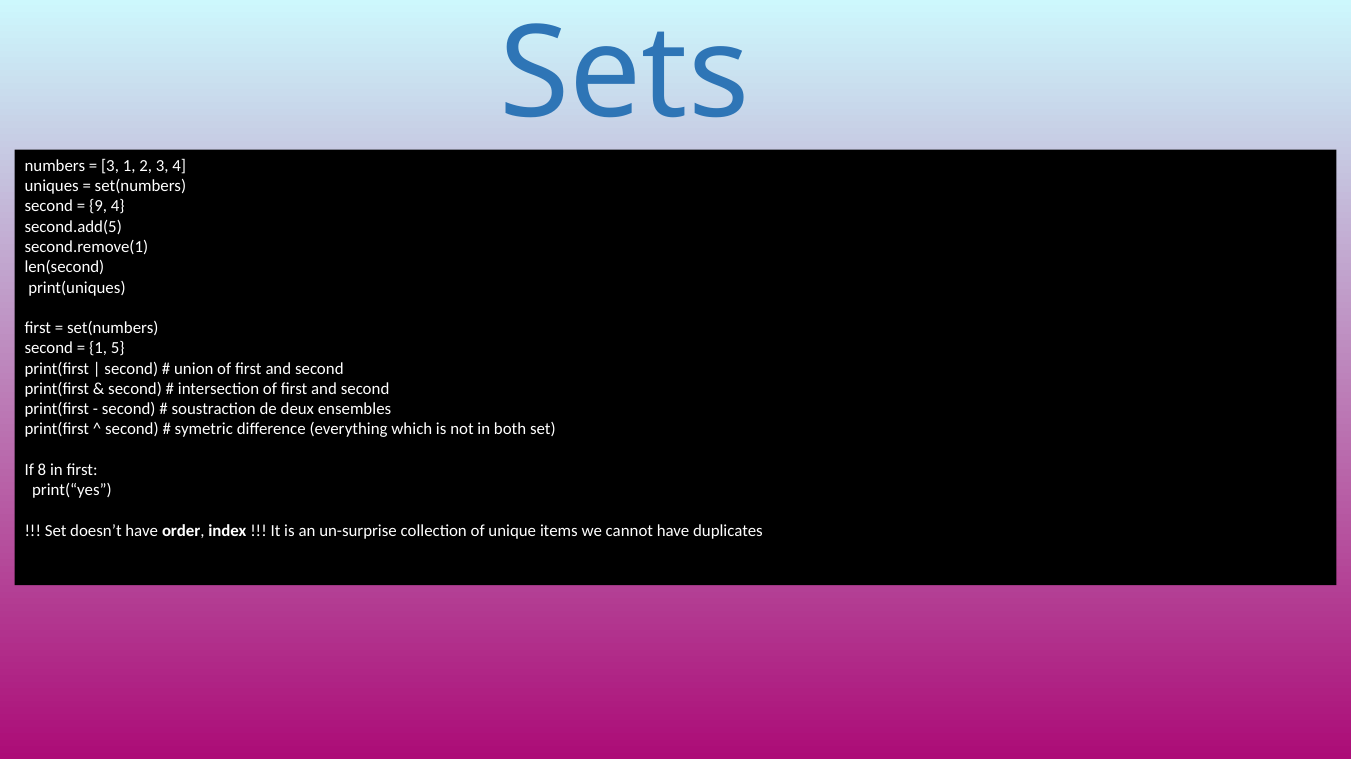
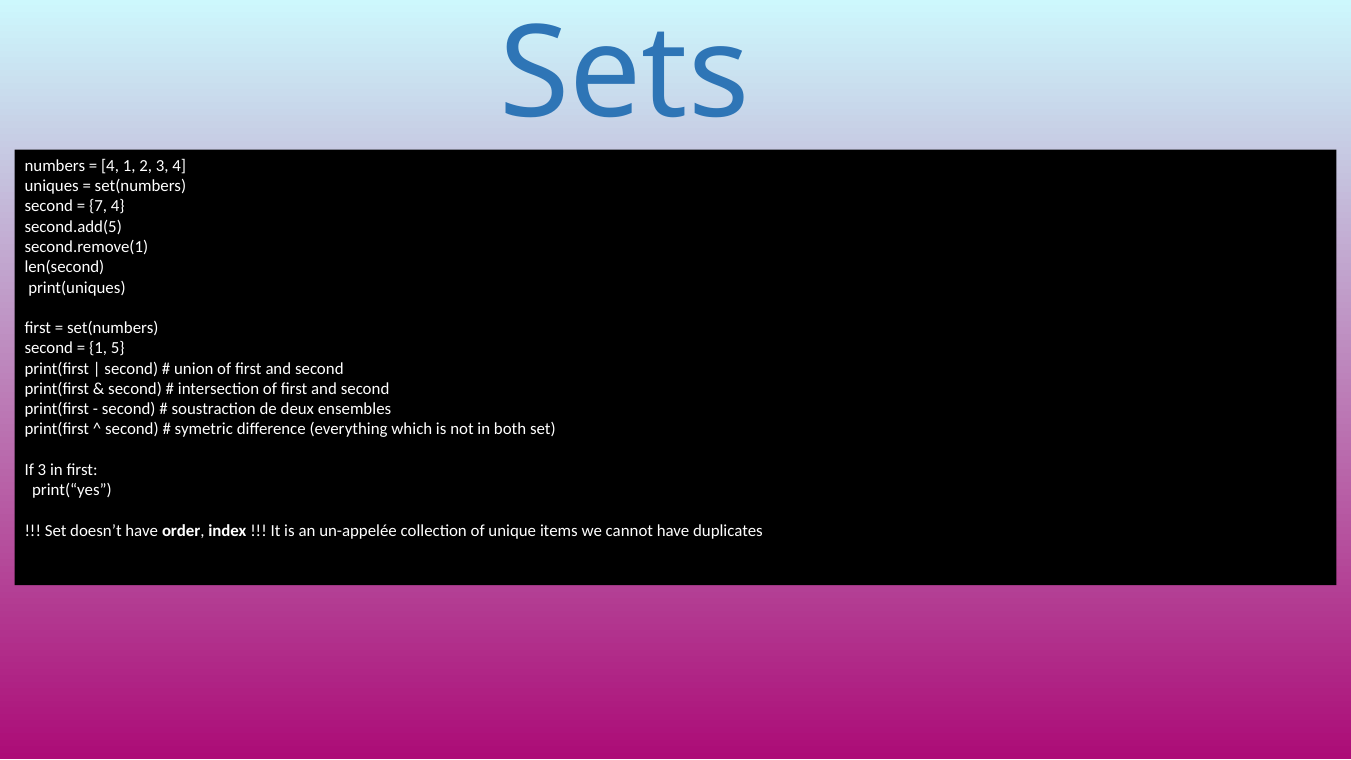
3 at (110, 166): 3 -> 4
9: 9 -> 7
If 8: 8 -> 3
un-surprise: un-surprise -> un-appelée
